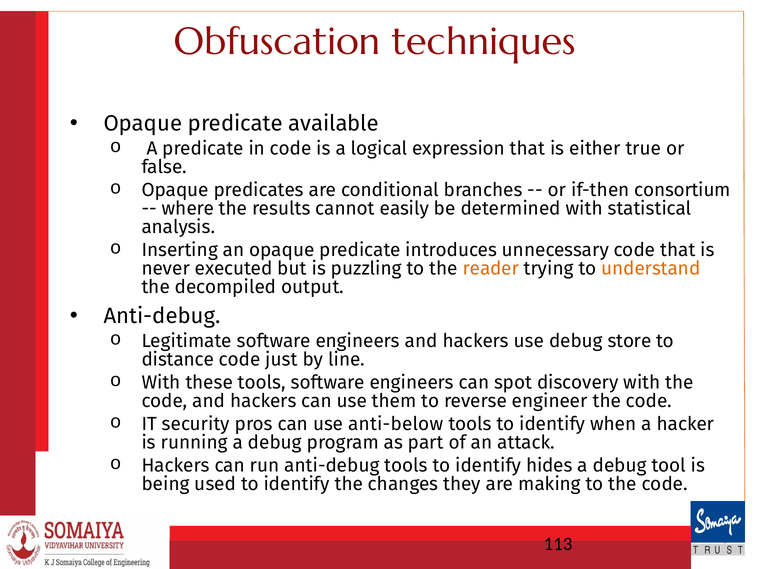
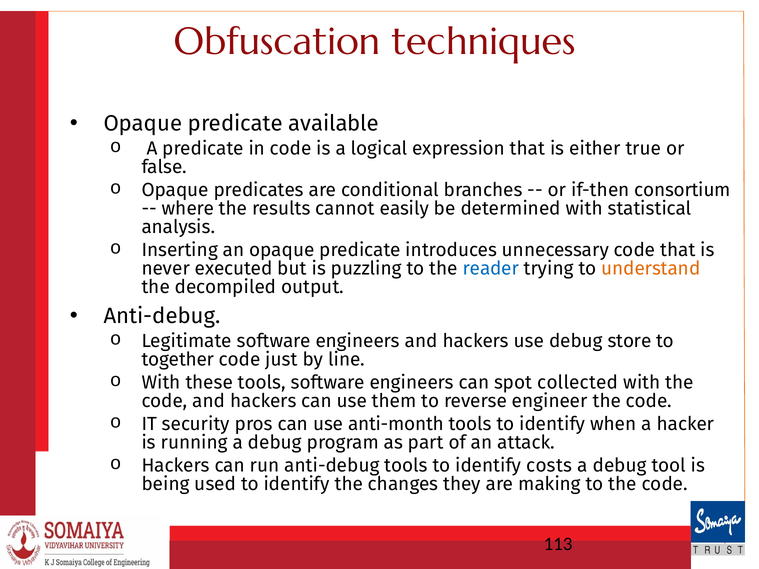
reader colour: orange -> blue
distance: distance -> together
discovery: discovery -> collected
anti-below: anti-below -> anti-month
hides: hides -> costs
